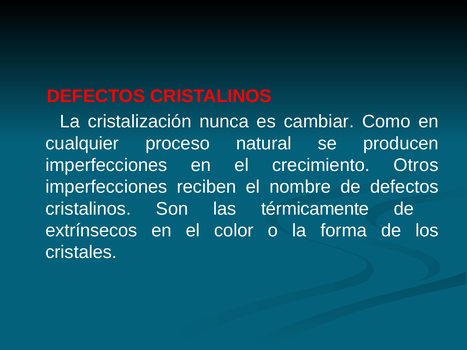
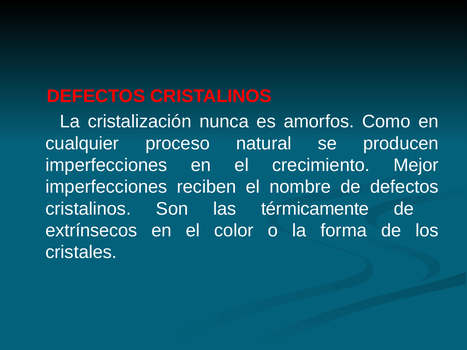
cambiar: cambiar -> amorfos
Otros: Otros -> Mejor
